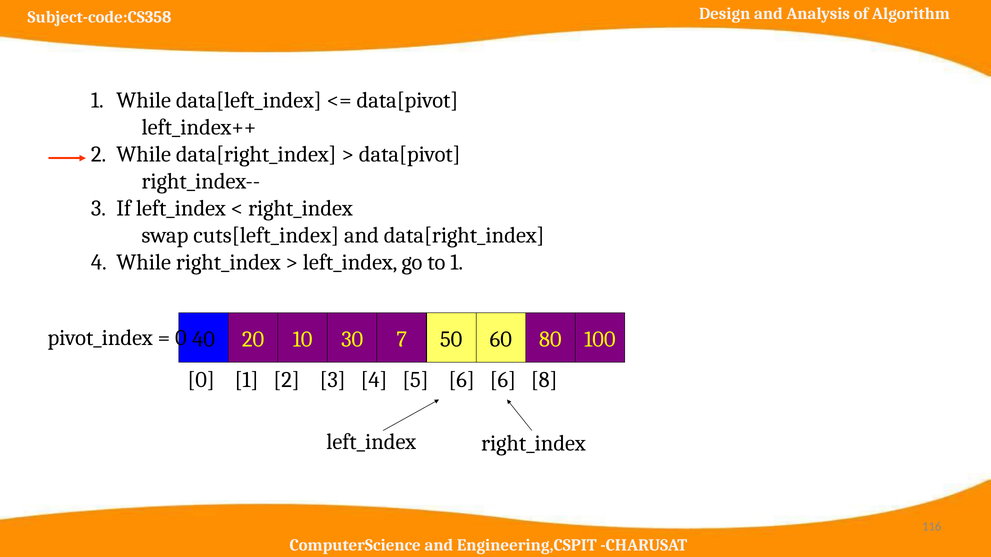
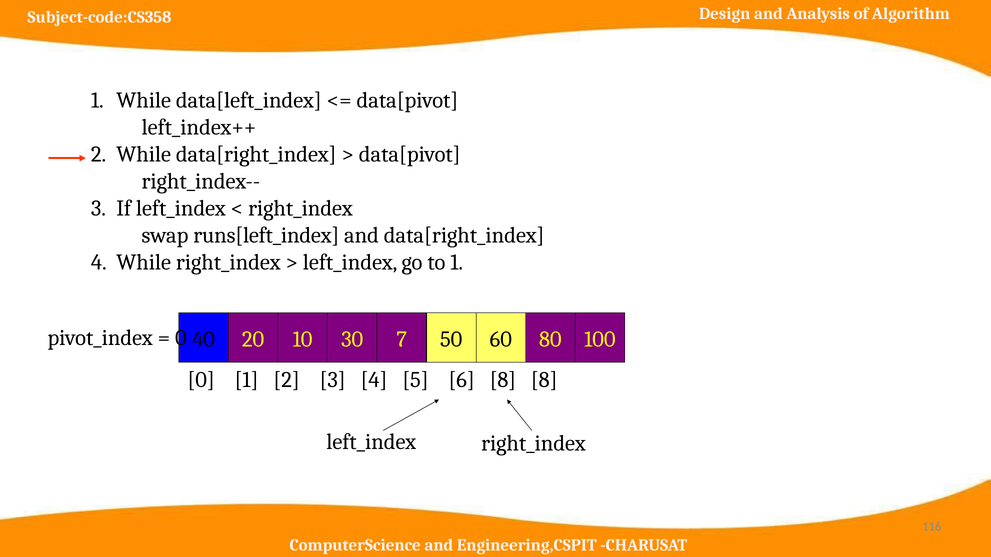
cuts[left_index: cuts[left_index -> runs[left_index
6 6: 6 -> 8
